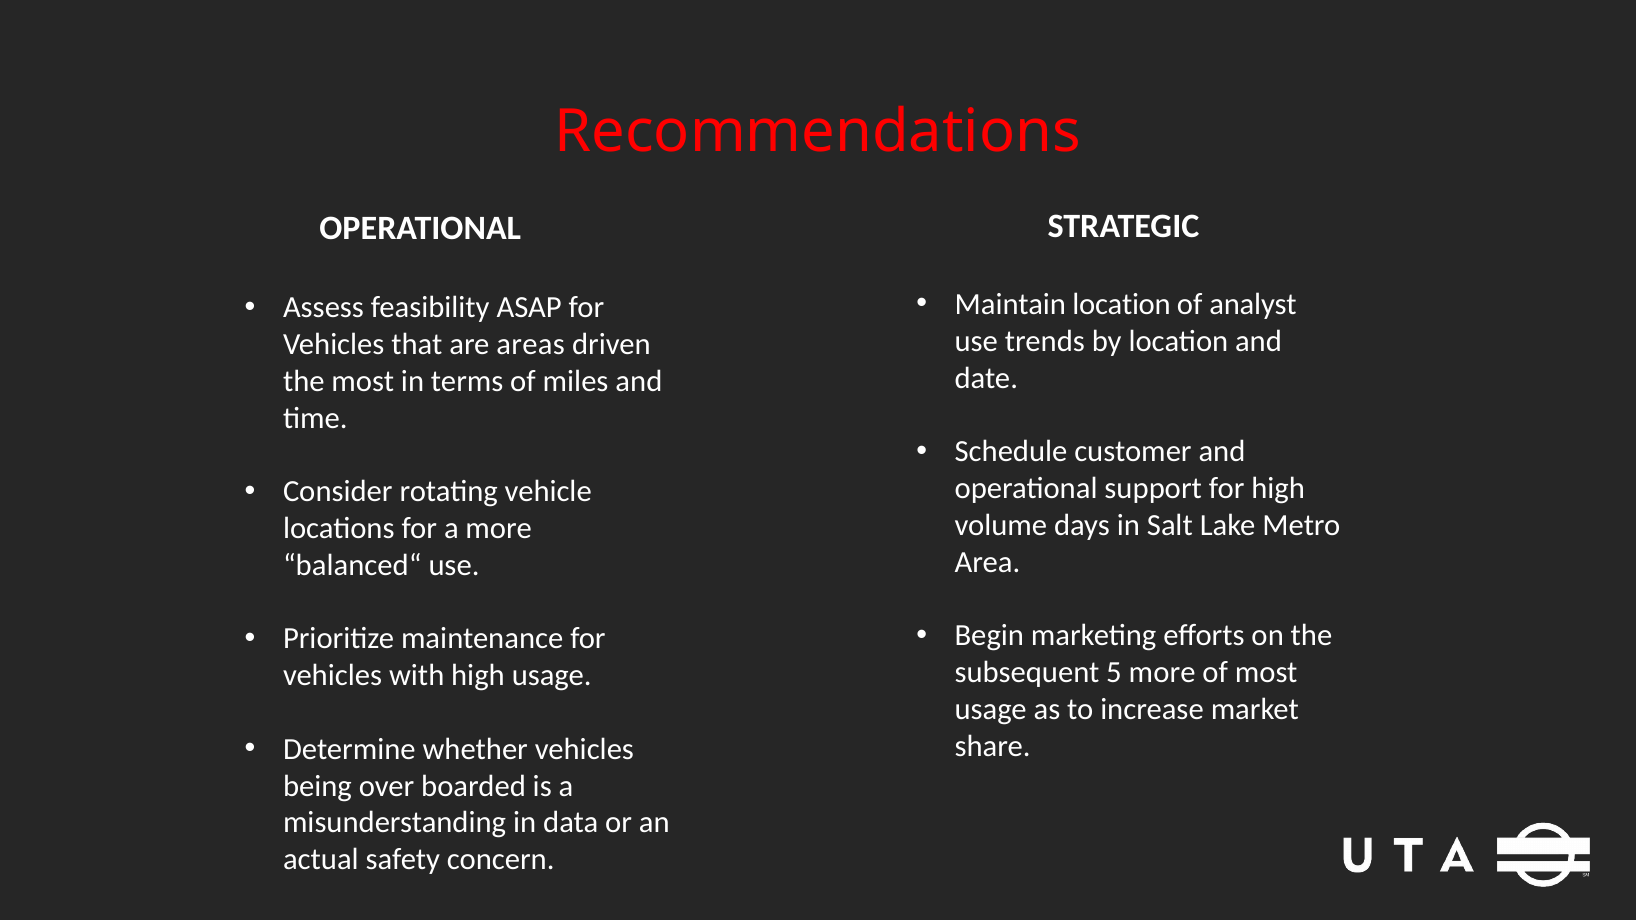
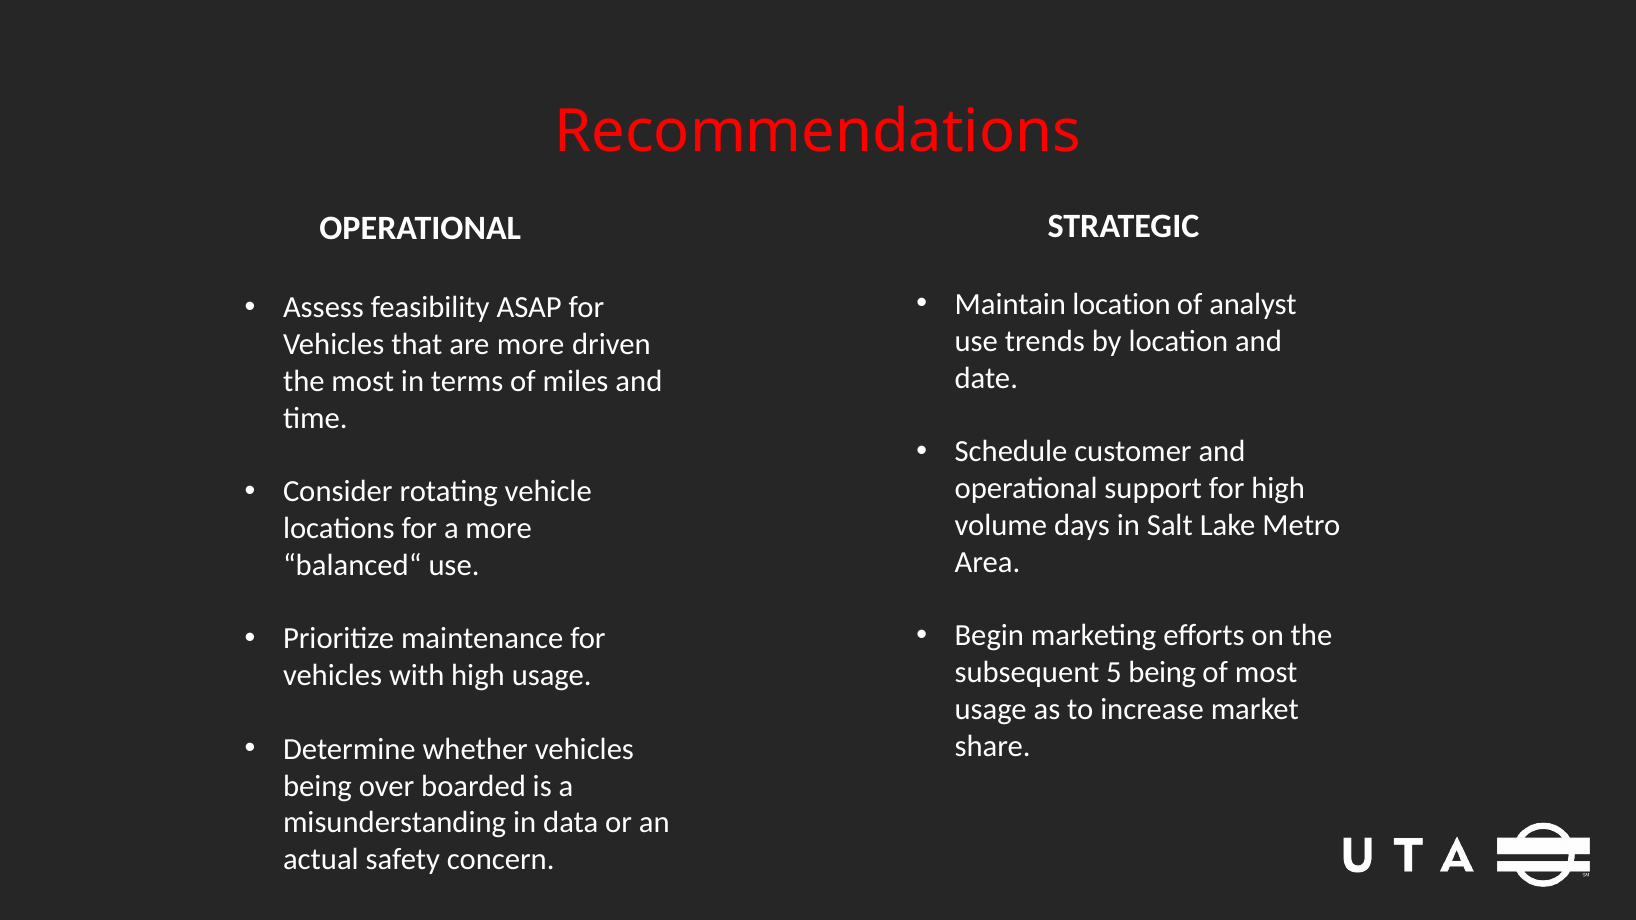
are areas: areas -> more
5 more: more -> being
